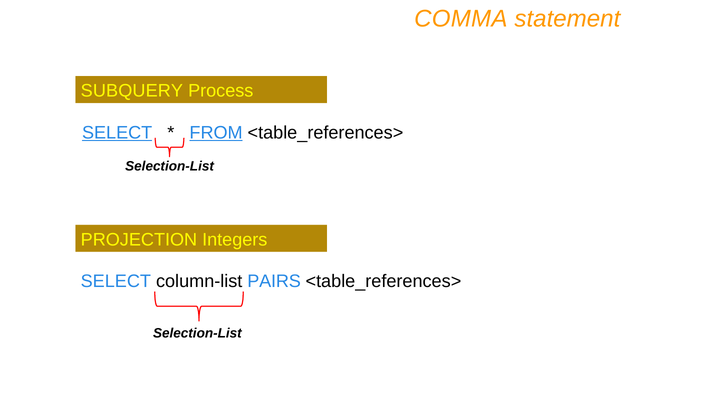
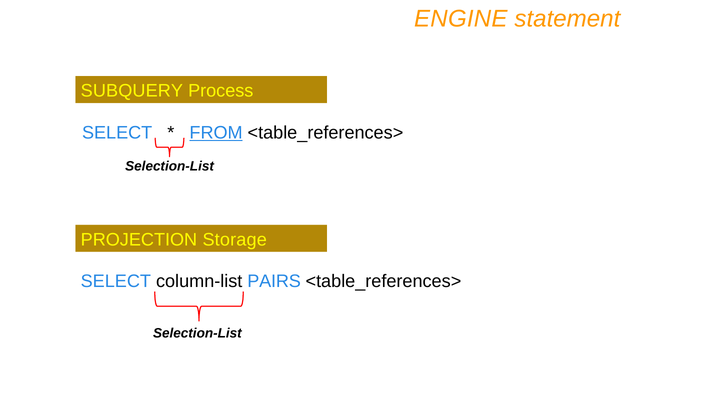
COMMA: COMMA -> ENGINE
SELECT at (117, 133) underline: present -> none
Integers: Integers -> Storage
